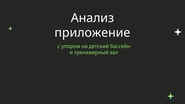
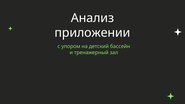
приложение: приложение -> приложении
